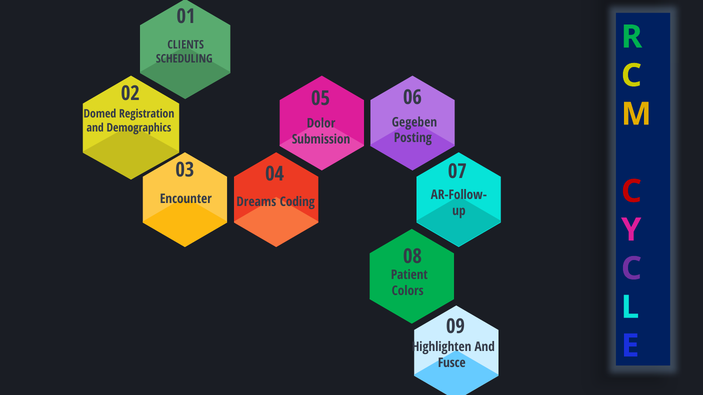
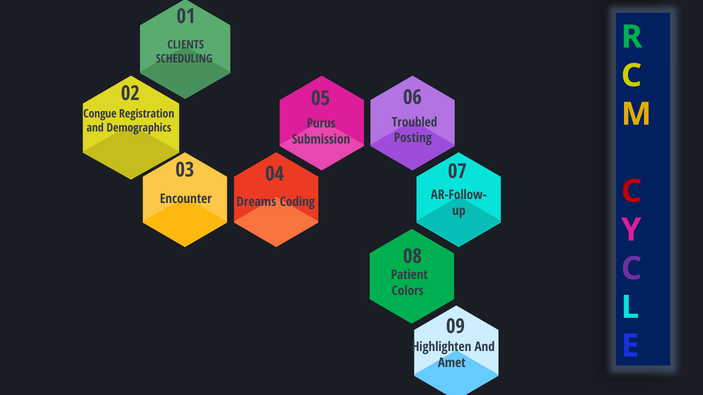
Domed: Domed -> Congue
Gegeben: Gegeben -> Troubled
Dolor: Dolor -> Purus
Fusce: Fusce -> Amet
